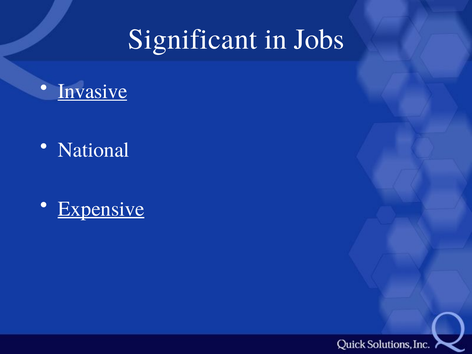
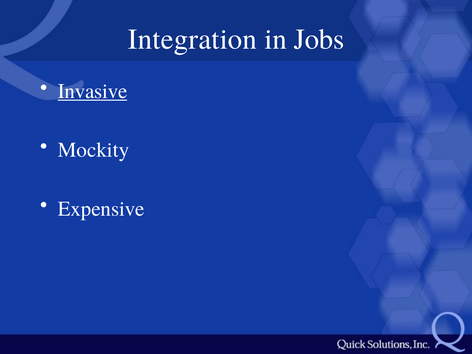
Significant: Significant -> Integration
National: National -> Mockity
Expensive underline: present -> none
